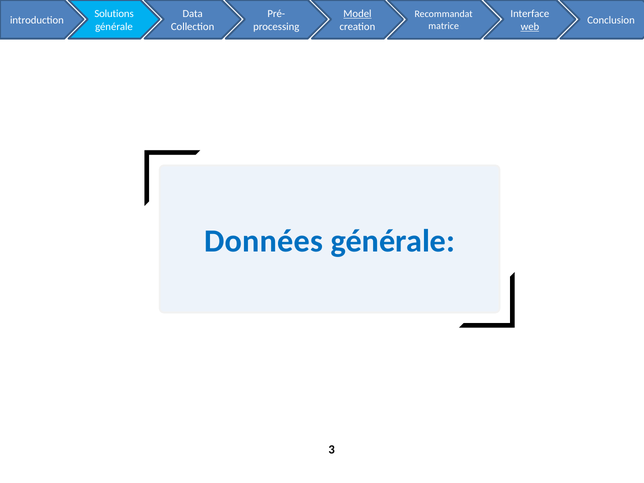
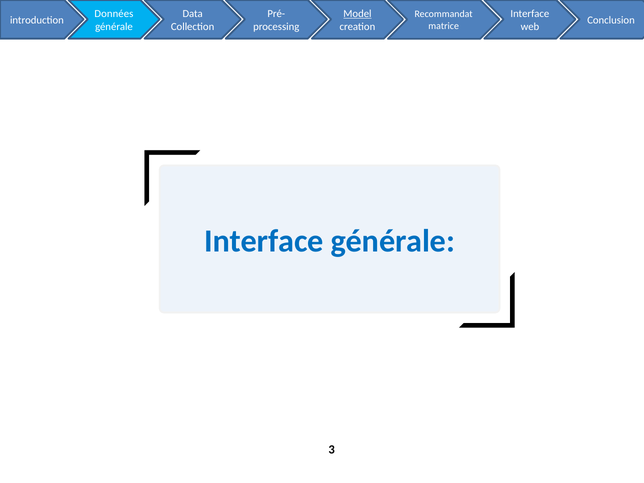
Solutions: Solutions -> Données
web underline: present -> none
Données at (264, 241): Données -> Interface
